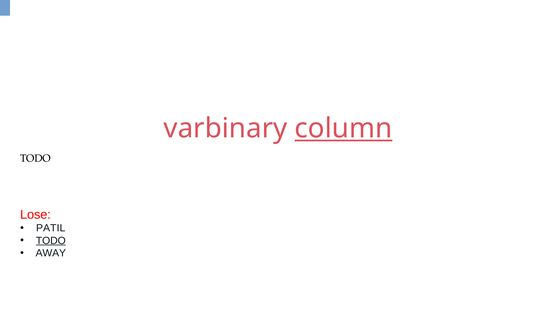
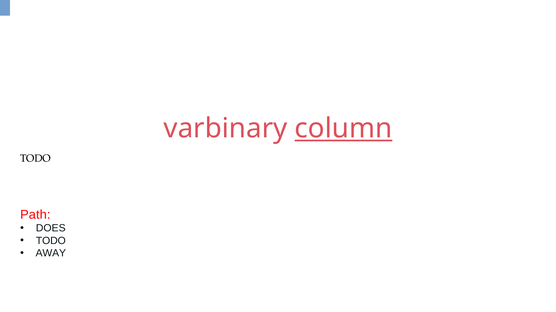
Lose: Lose -> Path
PATIL: PATIL -> DOES
TODO at (51, 241) underline: present -> none
